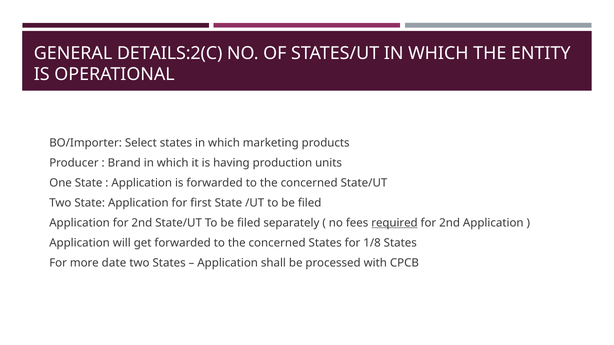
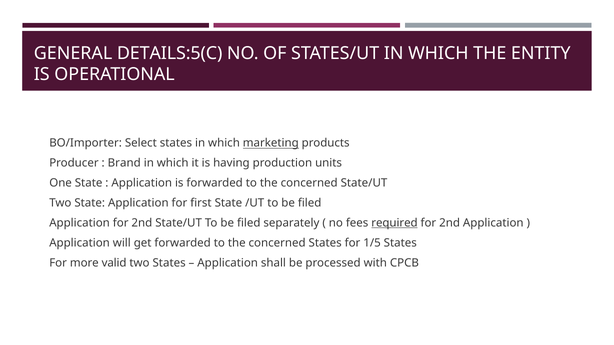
DETAILS:2(C: DETAILS:2(C -> DETAILS:5(C
marketing underline: none -> present
1/8: 1/8 -> 1/5
date: date -> valid
